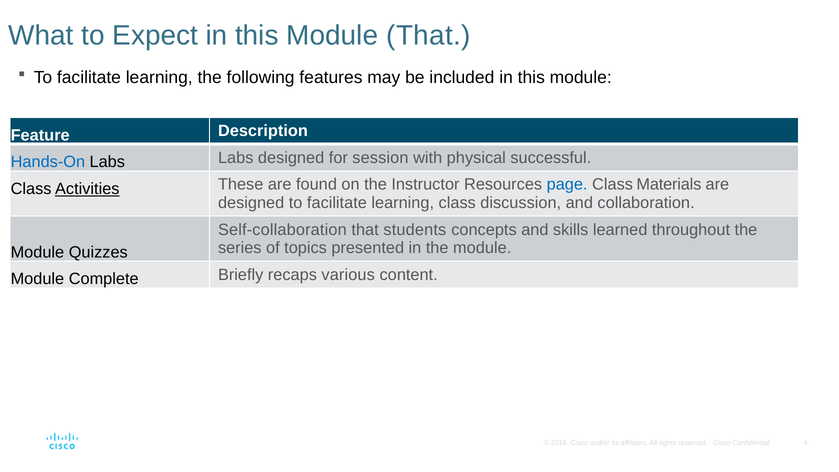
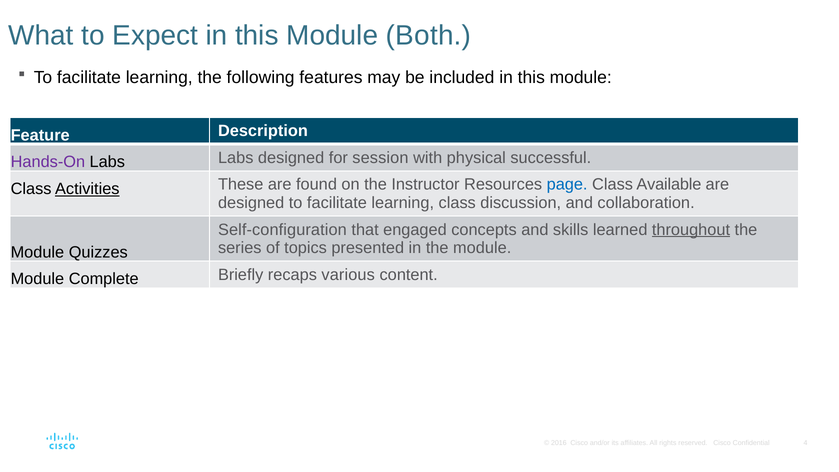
Module That: That -> Both
Hands-On colour: blue -> purple
Materials: Materials -> Available
Self-collaboration: Self-collaboration -> Self-configuration
students: students -> engaged
throughout underline: none -> present
